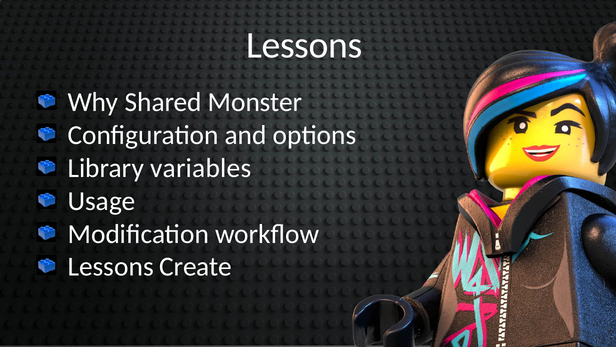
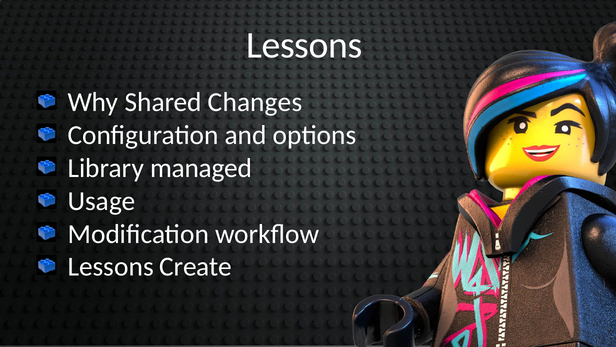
Monster: Monster -> Changes
variables: variables -> managed
